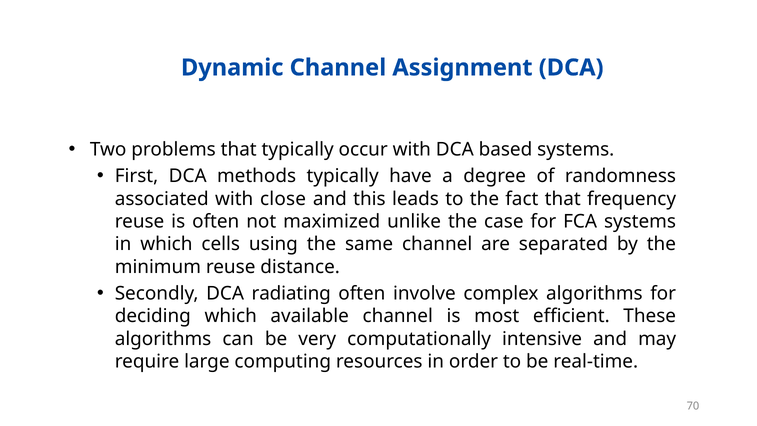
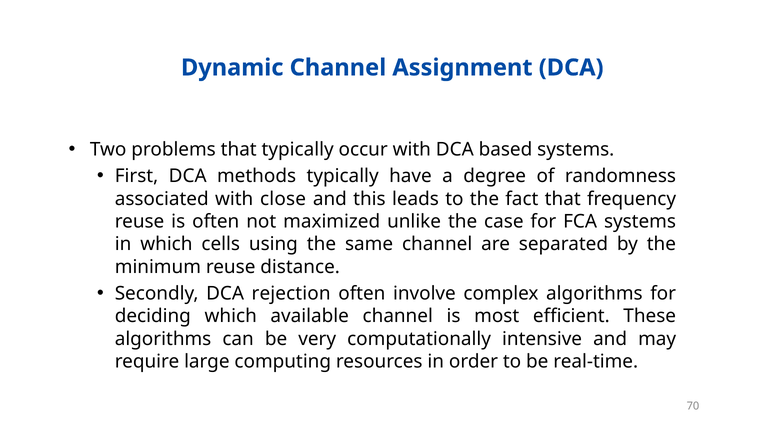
radiating: radiating -> rejection
